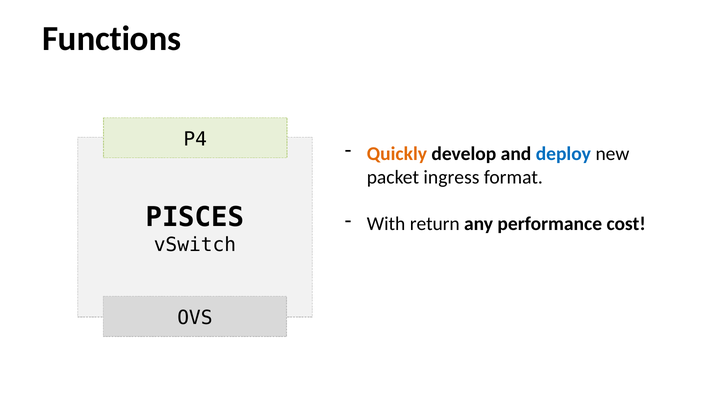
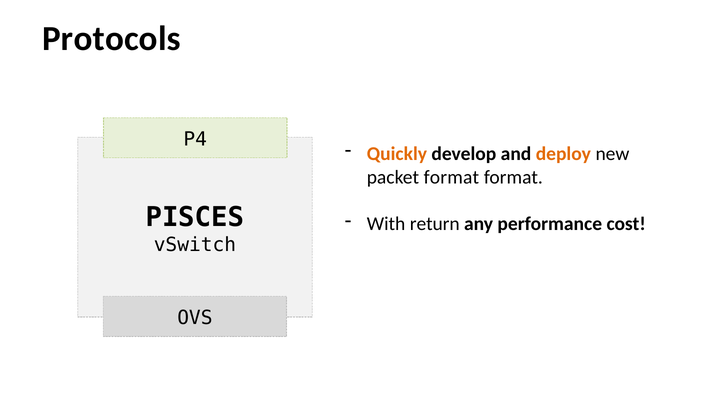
Functions: Functions -> Protocols
deploy colour: blue -> orange
packet ingress: ingress -> format
